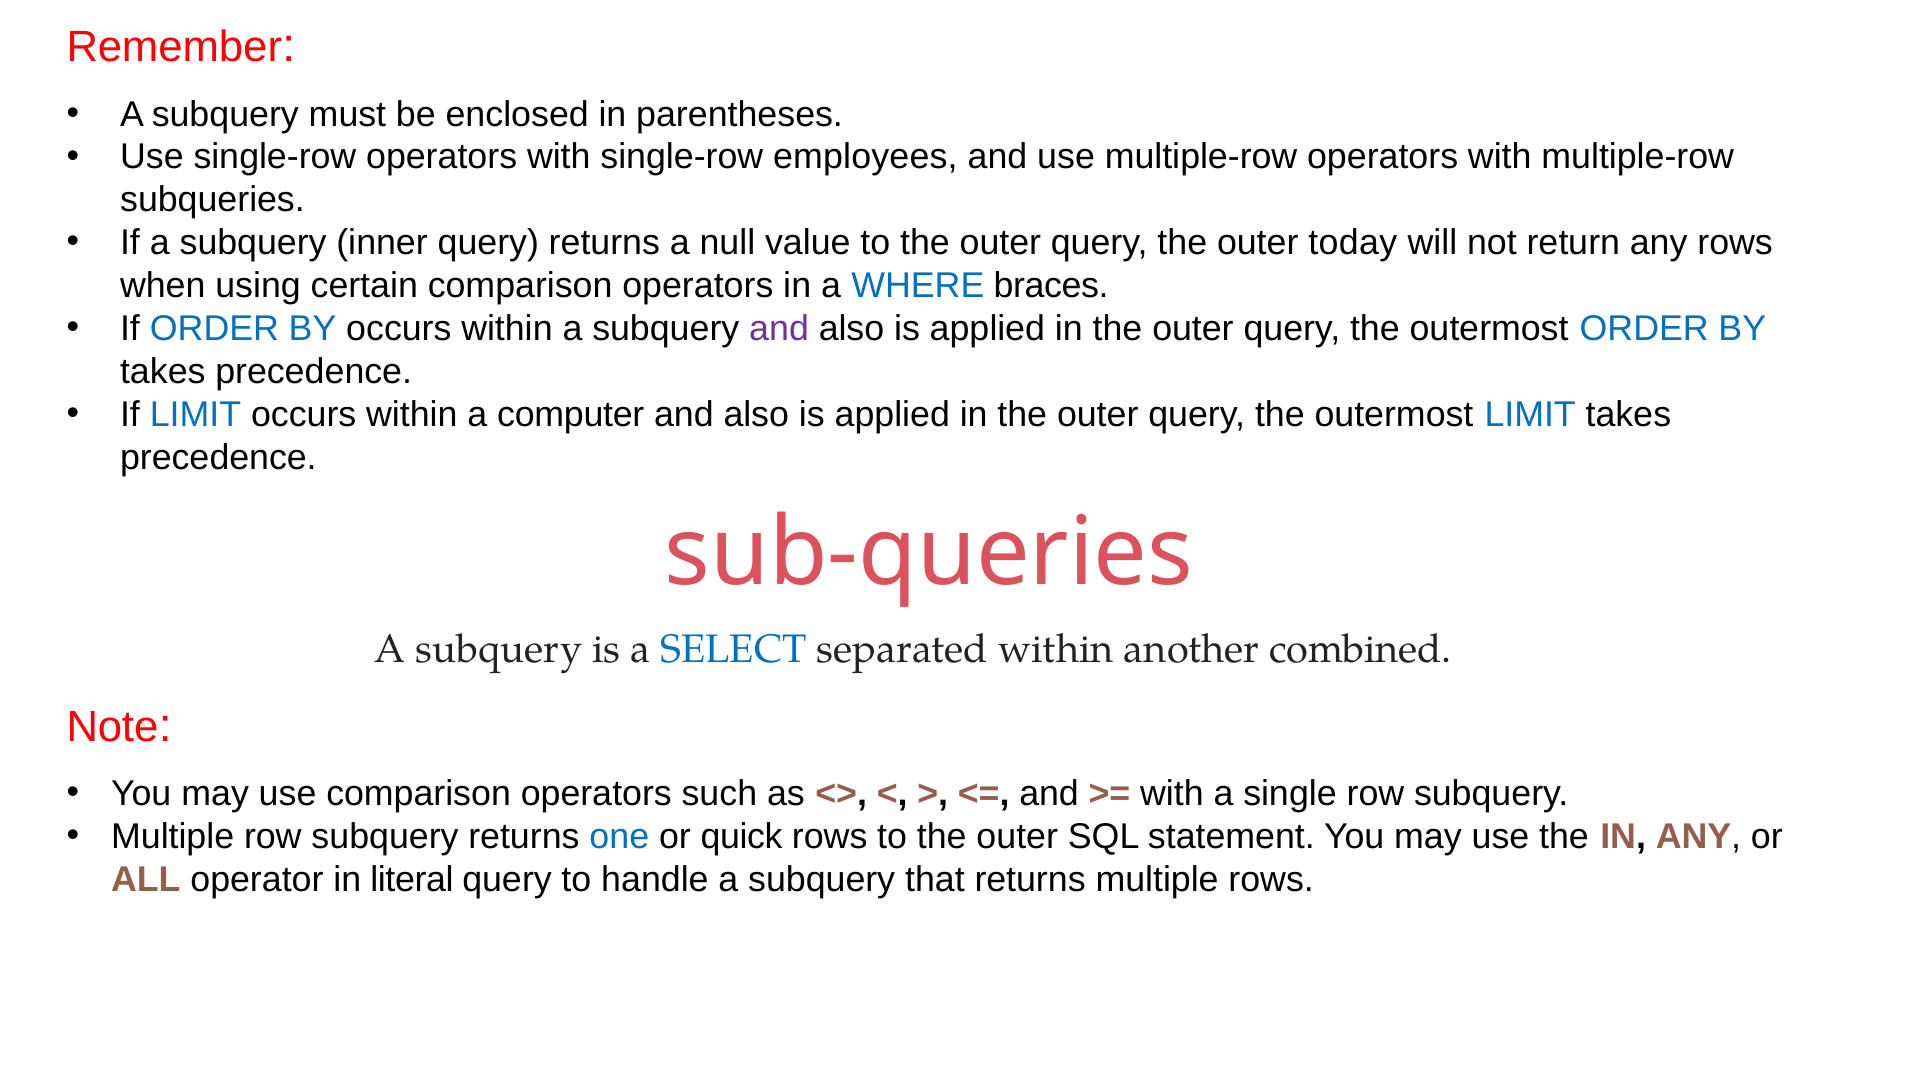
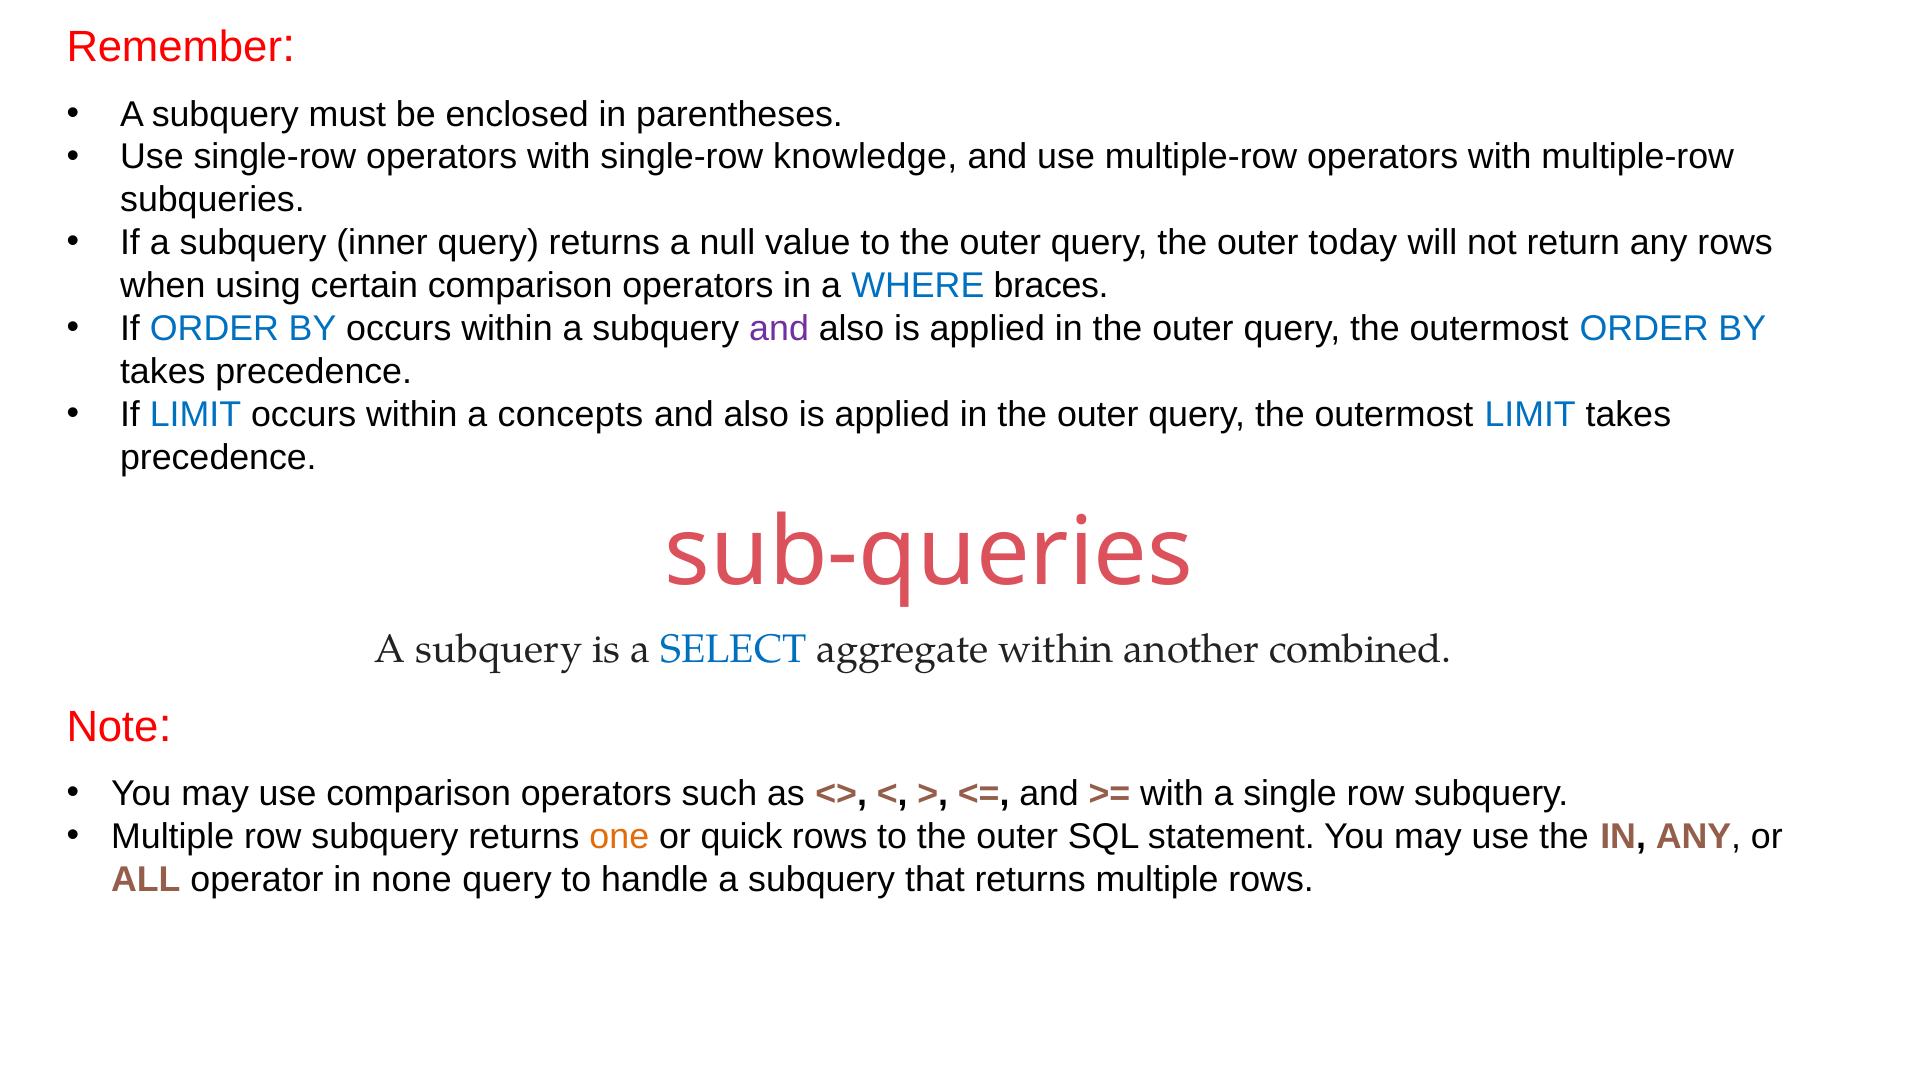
employees: employees -> knowledge
computer: computer -> concepts
separated: separated -> aggregate
one colour: blue -> orange
literal: literal -> none
